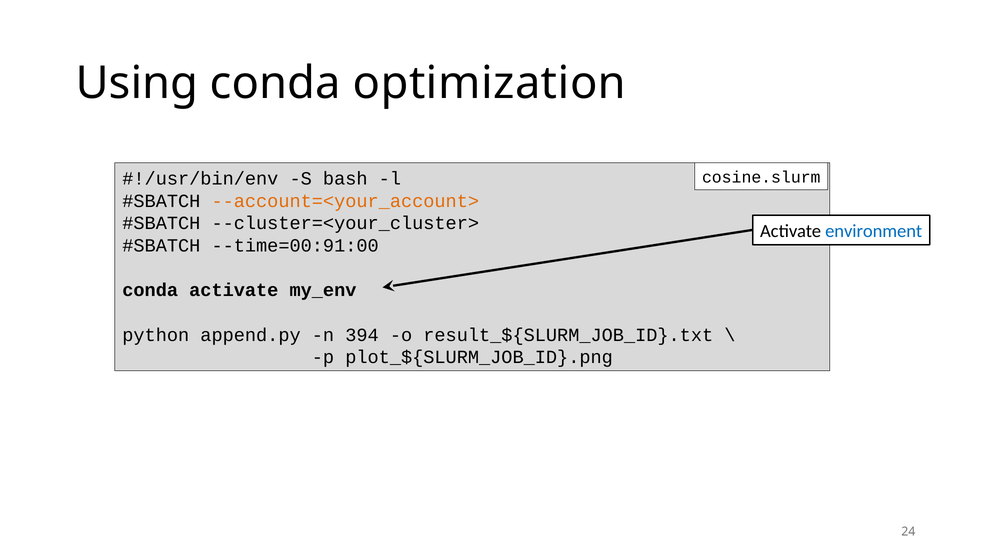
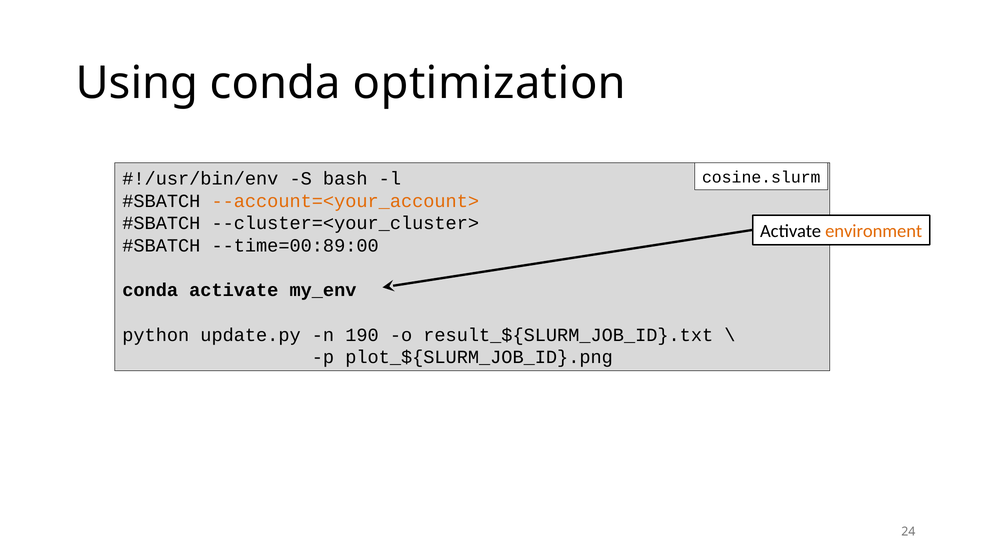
environment colour: blue -> orange
--time=00:91:00: --time=00:91:00 -> --time=00:89:00
append.py: append.py -> update.py
394: 394 -> 190
